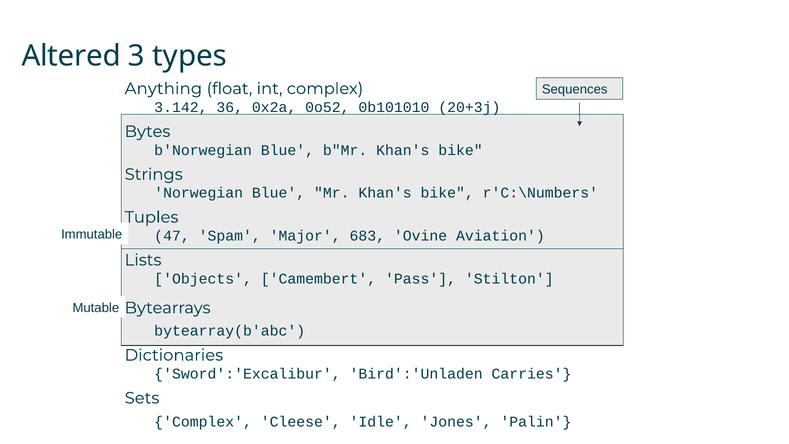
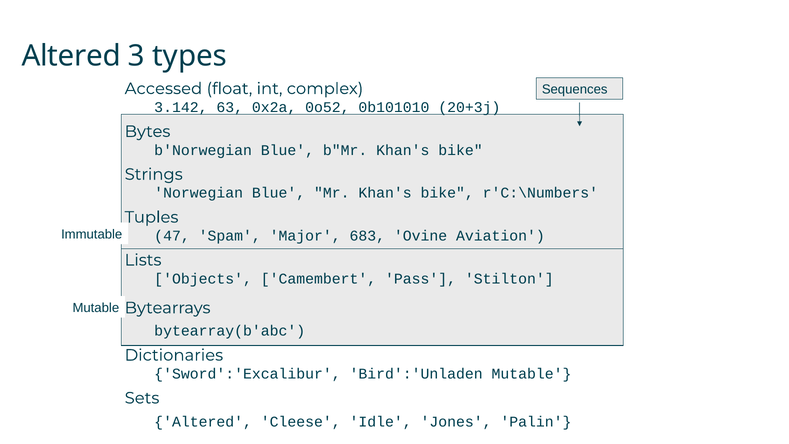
Anything: Anything -> Accessed
36: 36 -> 63
Bird':'Unladen Carries: Carries -> Mutable
Complex at (203, 422): Complex -> Altered
